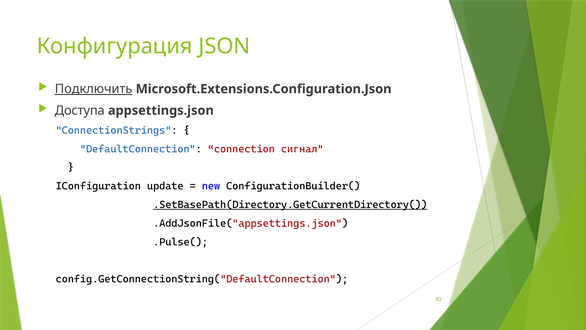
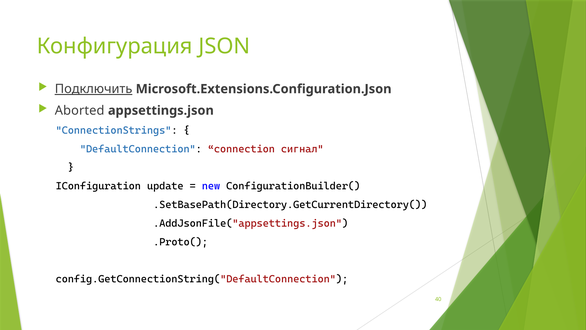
Доступа: Доступа -> Aborted
.SetBasePath(Directory.GetCurrentDirectory( underline: present -> none
.Pulse(: .Pulse( -> .Proto(
